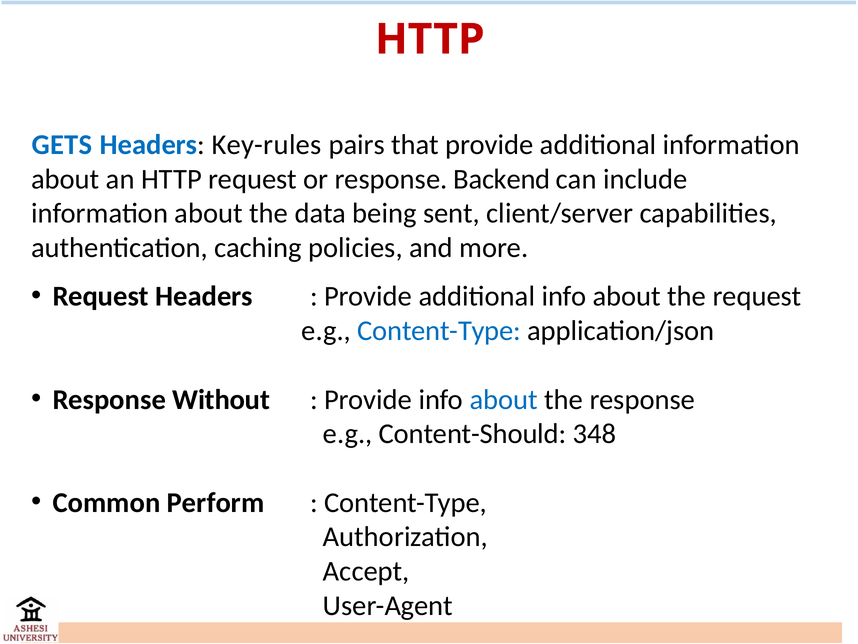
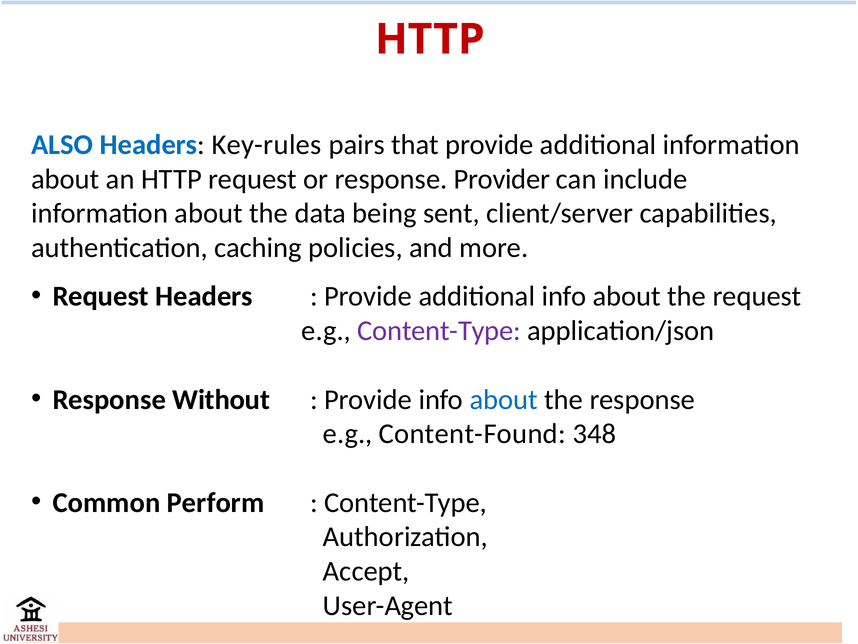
GETS: GETS -> ALSO
Backend: Backend -> Provider
Content-Type at (439, 331) colour: blue -> purple
Content-Should: Content-Should -> Content-Found
